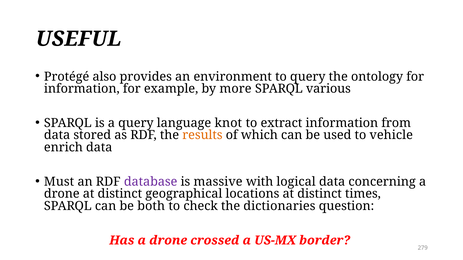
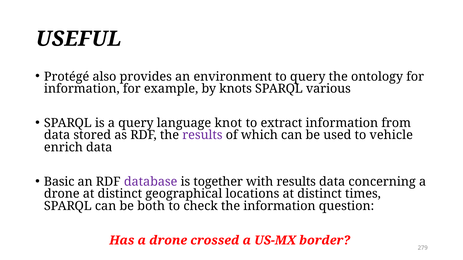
more: more -> knots
results at (202, 135) colour: orange -> purple
Must: Must -> Basic
massive: massive -> together
with logical: logical -> results
the dictionaries: dictionaries -> information
